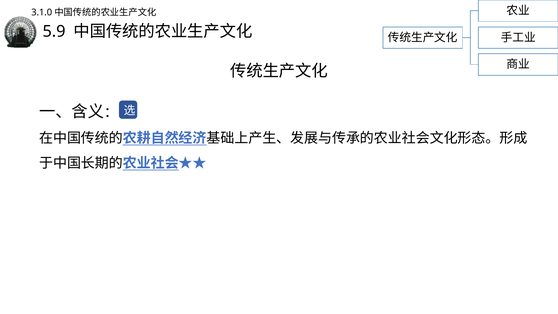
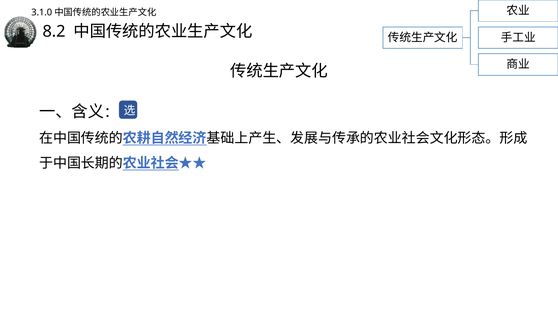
5.9: 5.9 -> 8.2
